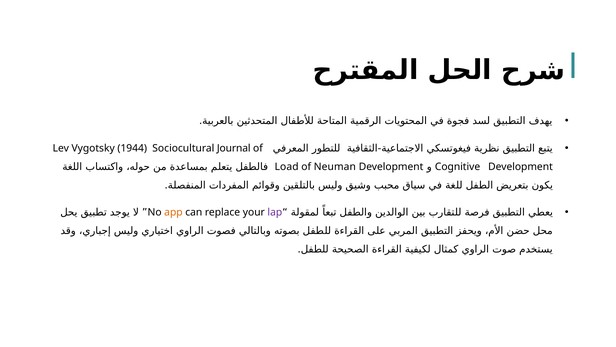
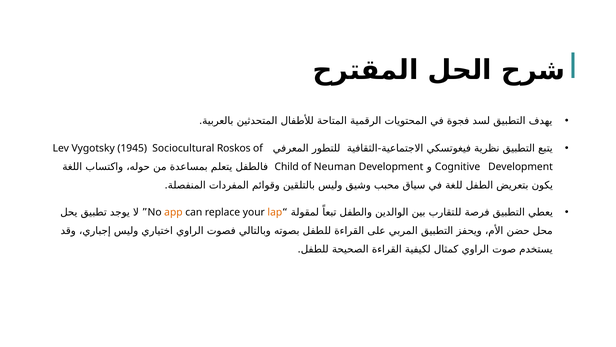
1944: 1944 -> 1945
Journal: Journal -> Roskos
Load: Load -> Child
lap colour: purple -> orange
